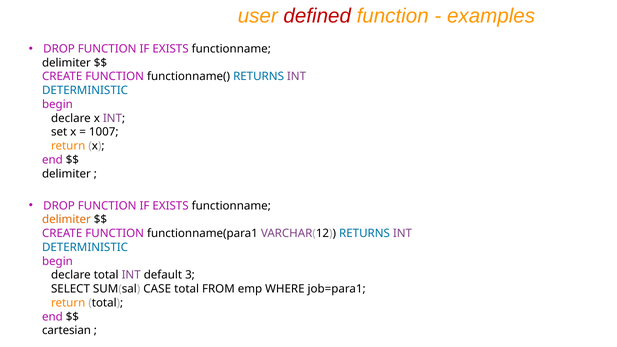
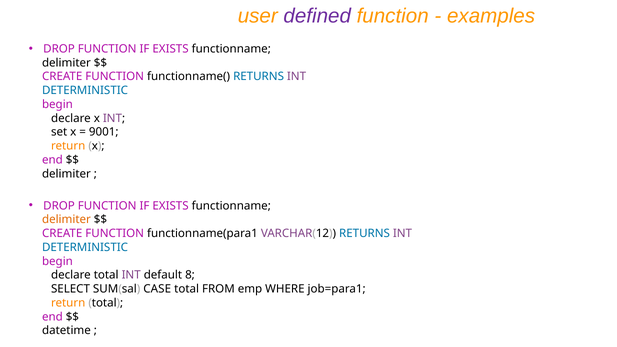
defined colour: red -> purple
1007: 1007 -> 9001
3: 3 -> 8
cartesian: cartesian -> datetime
